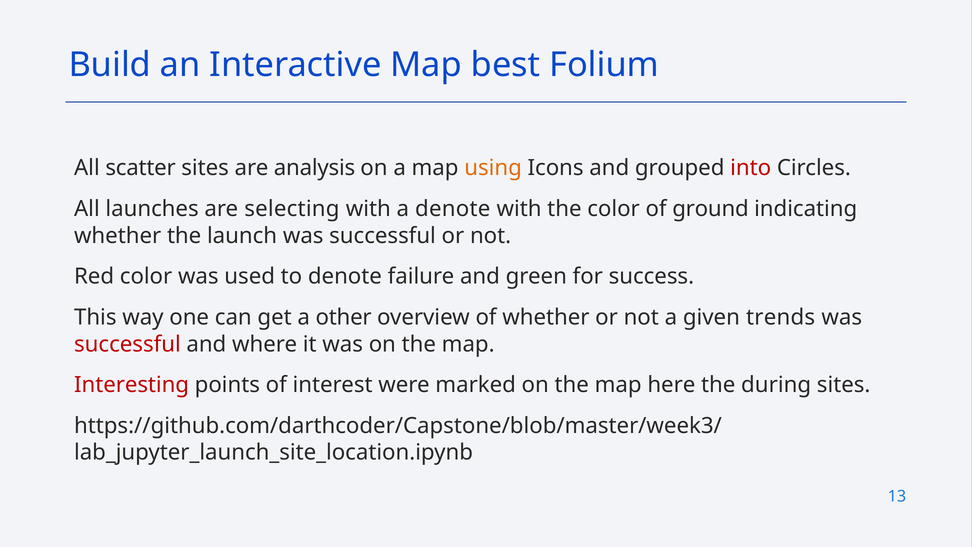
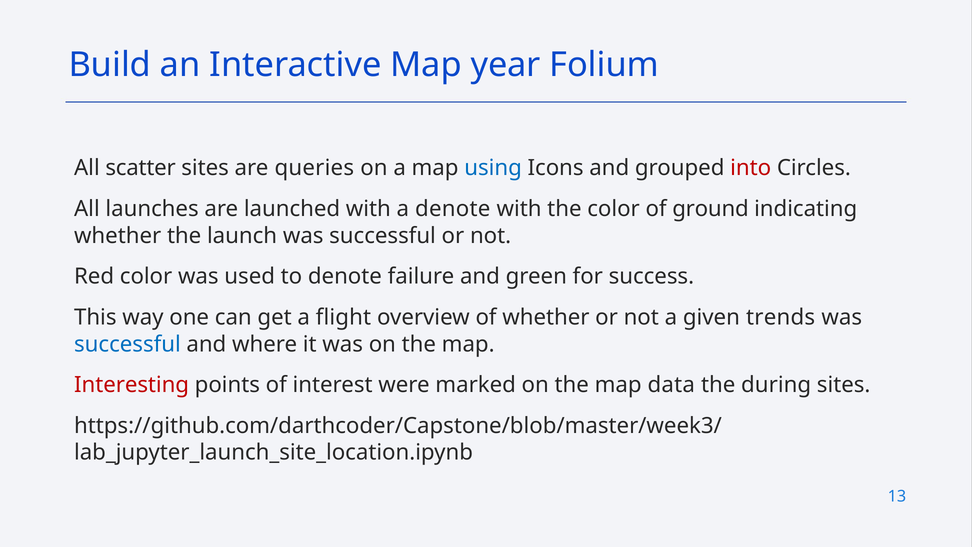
best: best -> year
analysis: analysis -> queries
using colour: orange -> blue
selecting: selecting -> launched
other: other -> flight
successful at (127, 344) colour: red -> blue
here: here -> data
